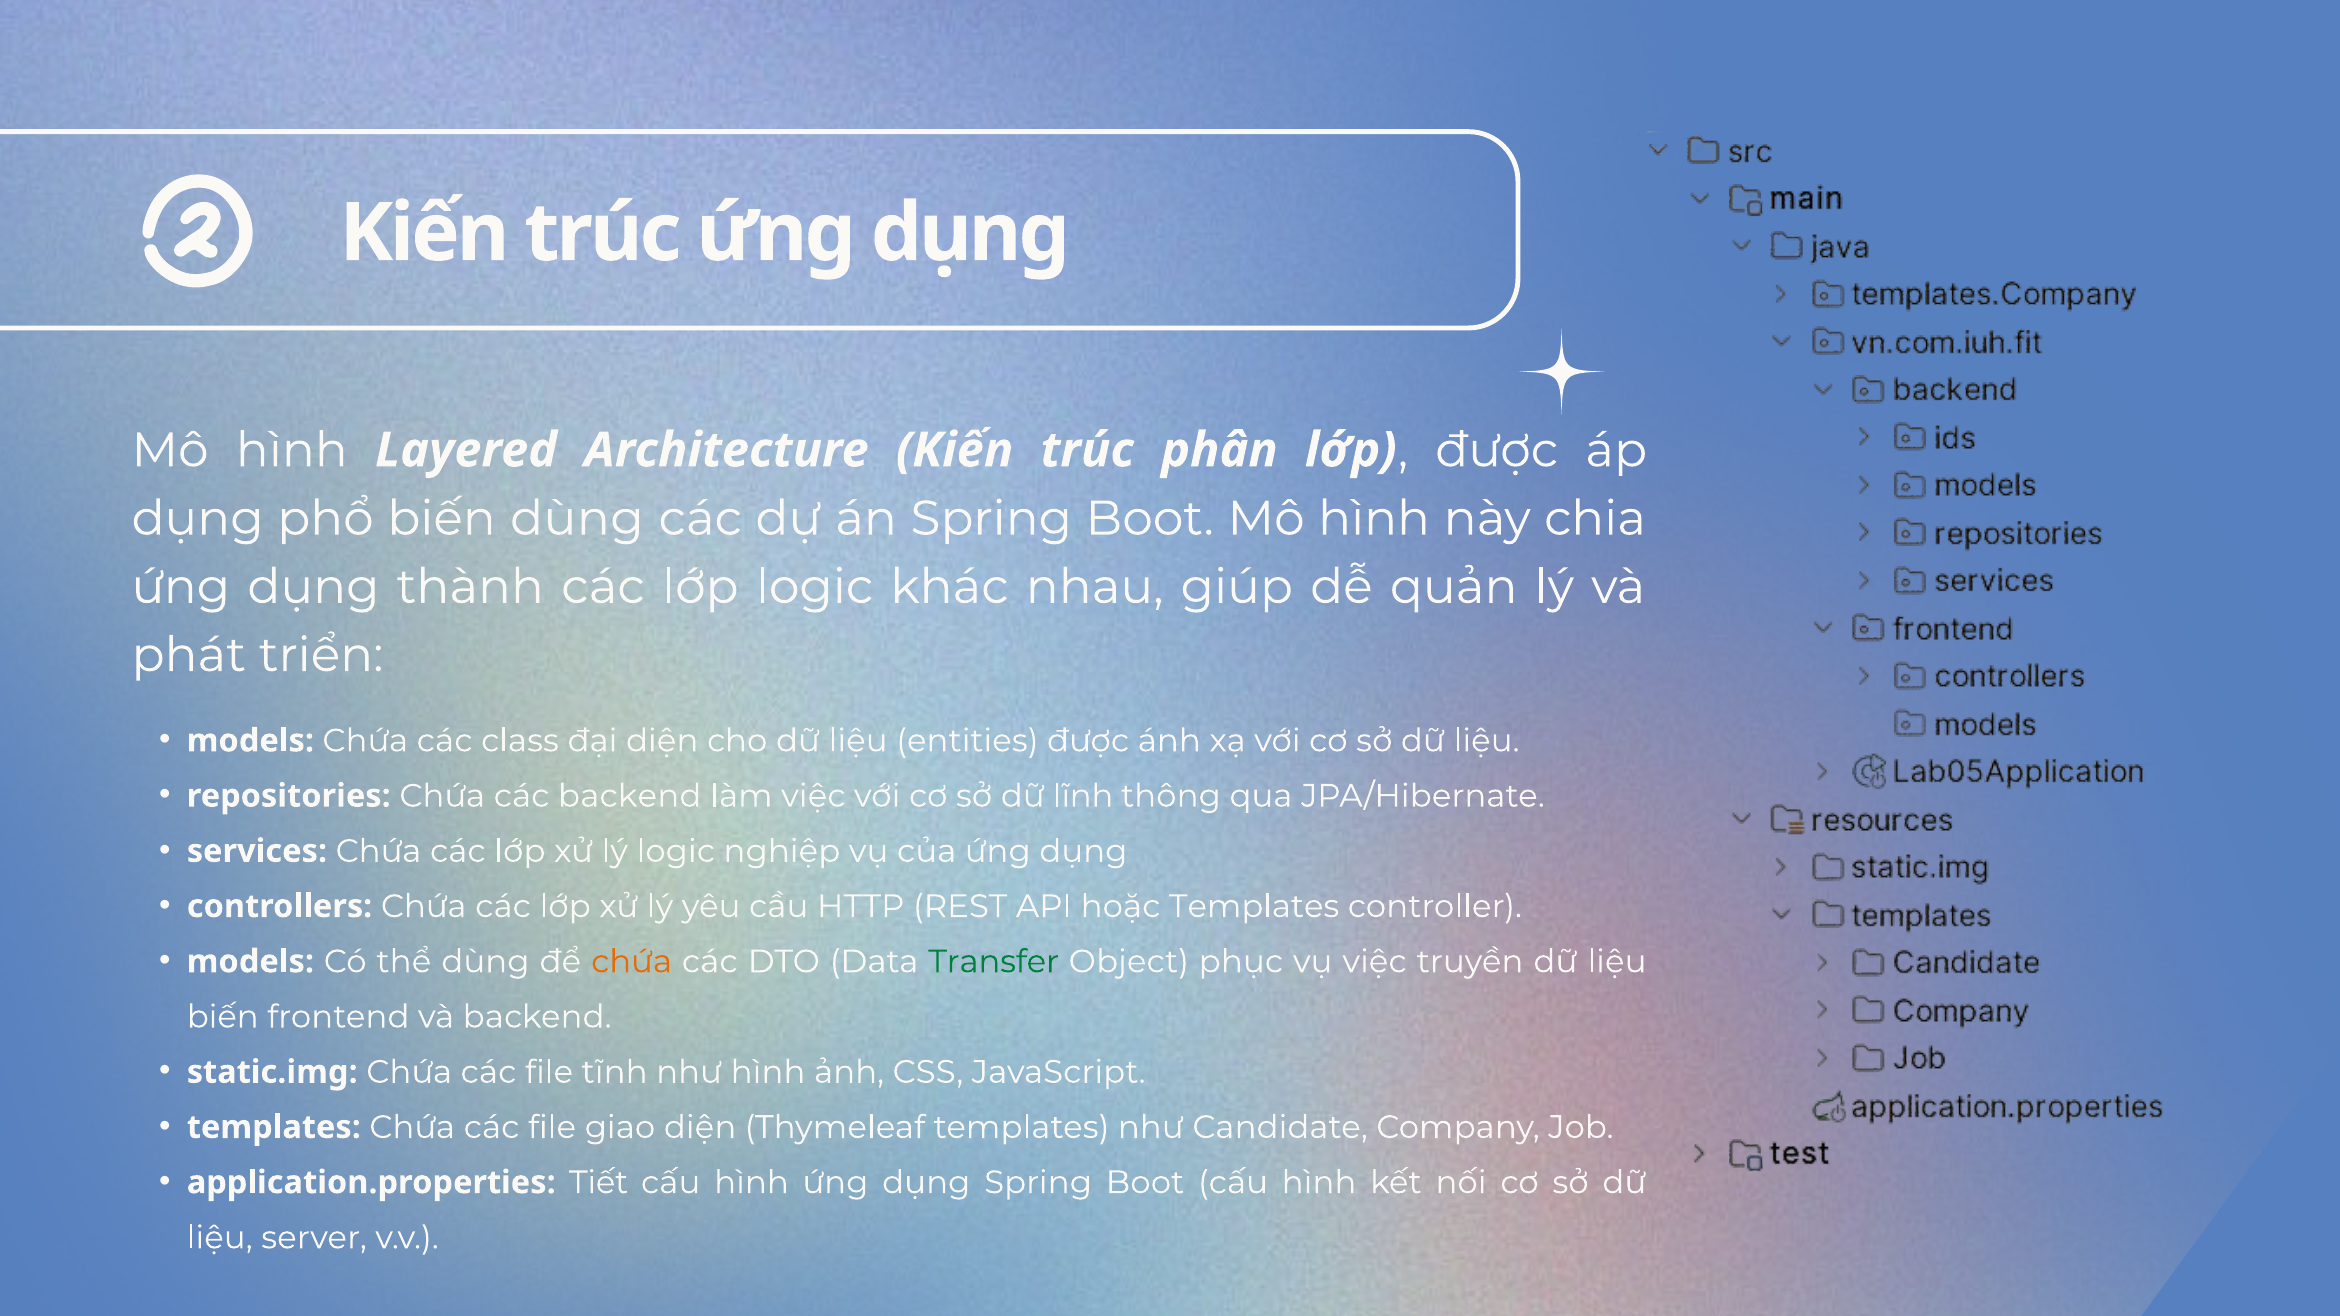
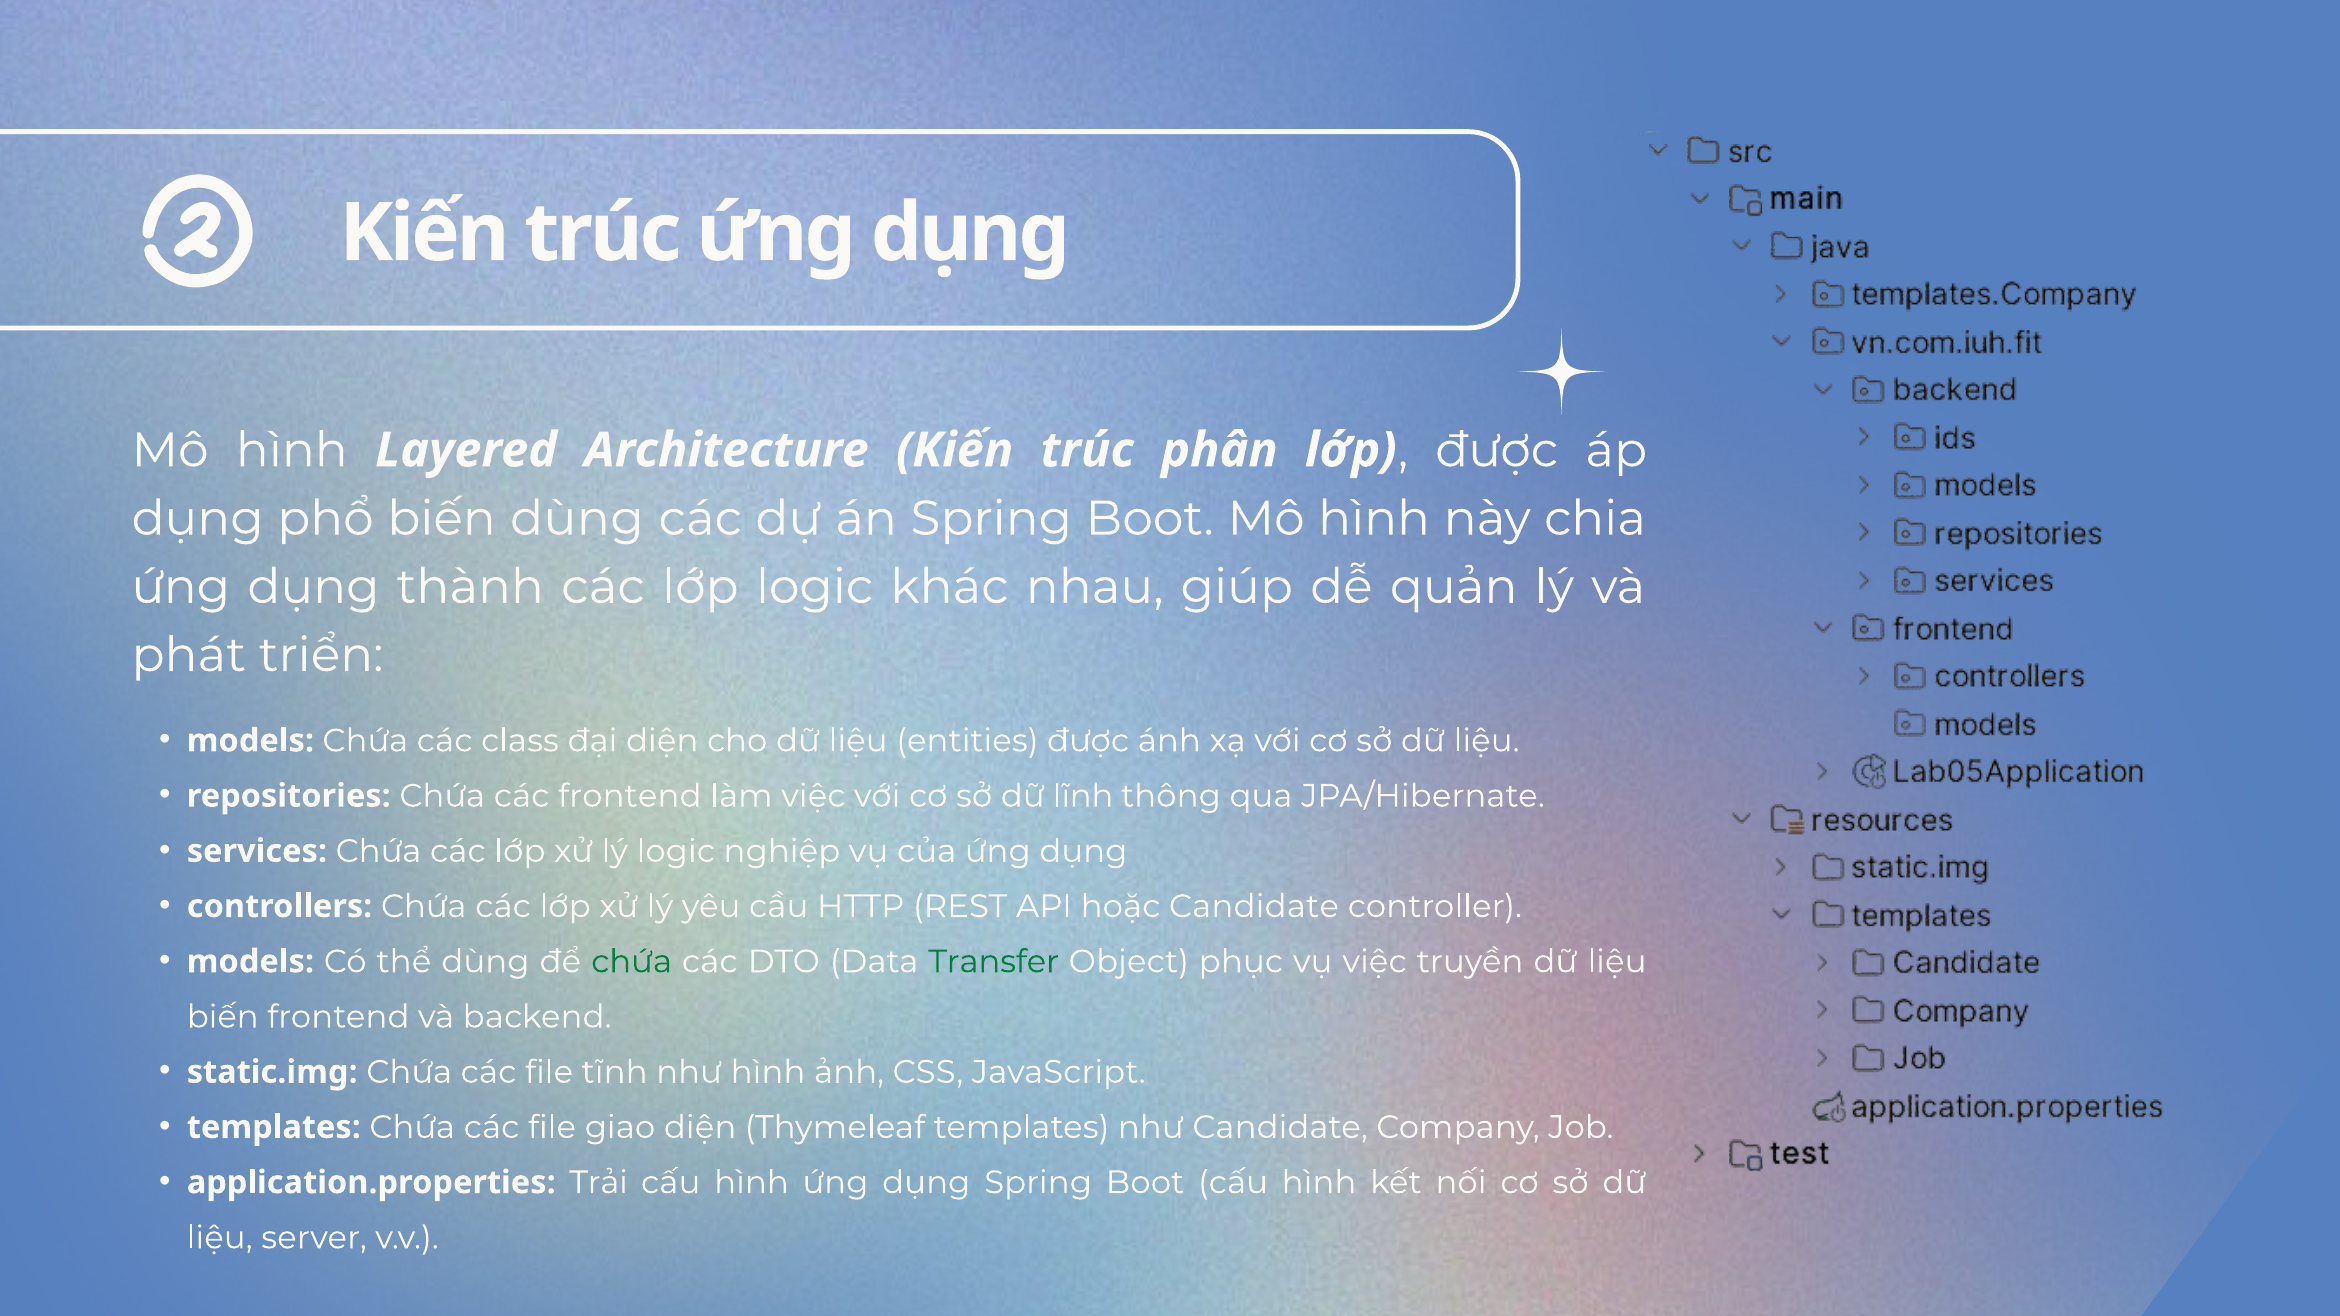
các backend: backend -> frontend
hoặc Templates: Templates -> Candidate
chứa at (632, 962) colour: orange -> green
Tiết: Tiết -> Trải
